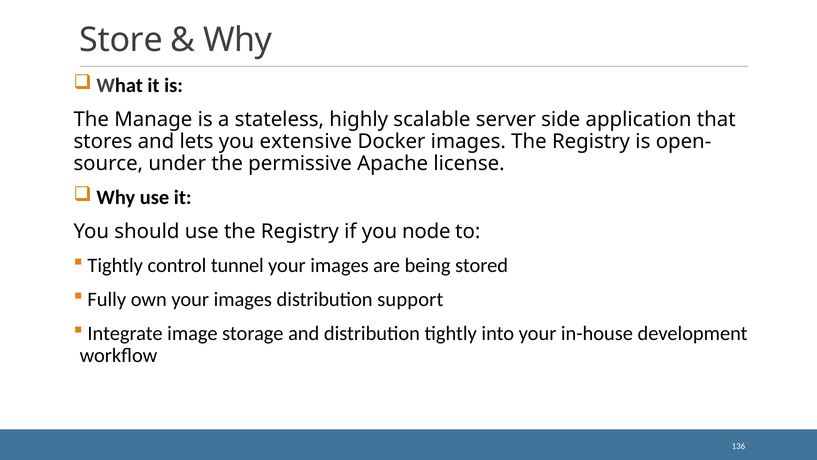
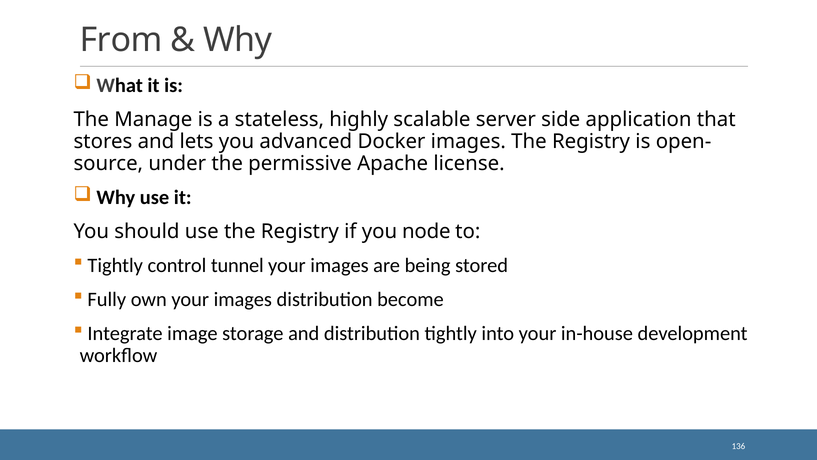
Store: Store -> From
extensive: extensive -> advanced
support: support -> become
